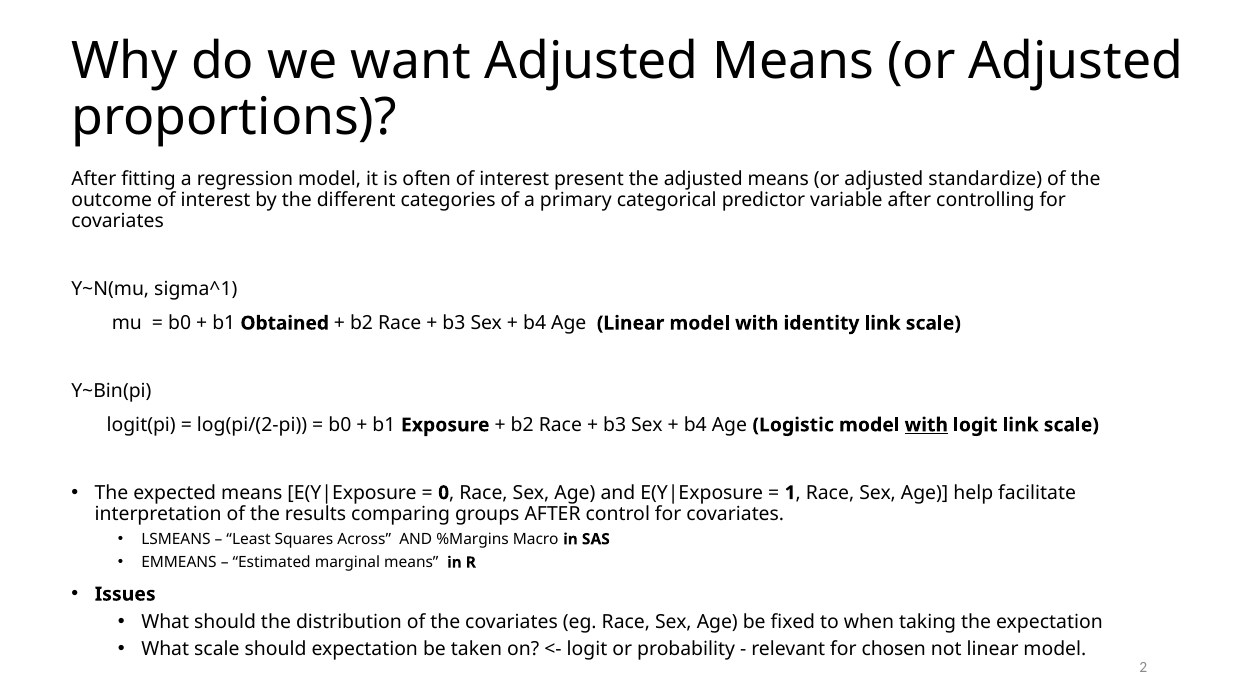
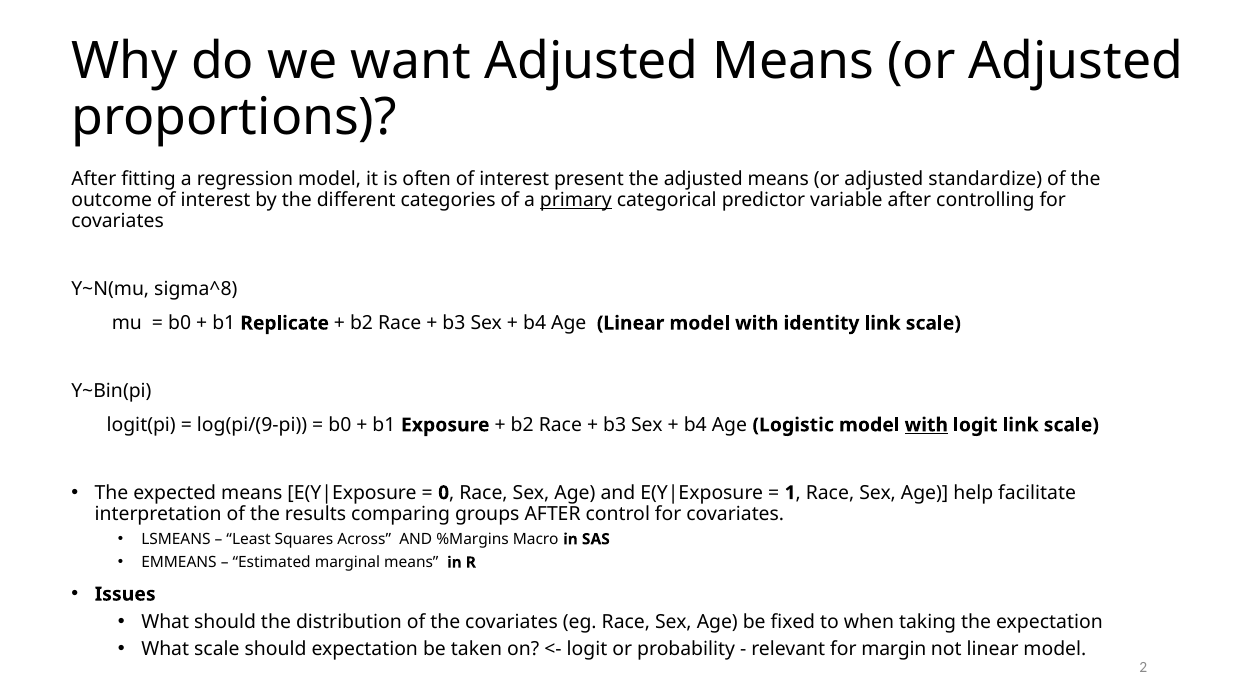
primary underline: none -> present
sigma^1: sigma^1 -> sigma^8
Obtained: Obtained -> Replicate
log(pi/(2-pi: log(pi/(2-pi -> log(pi/(9-pi
chosen: chosen -> margin
